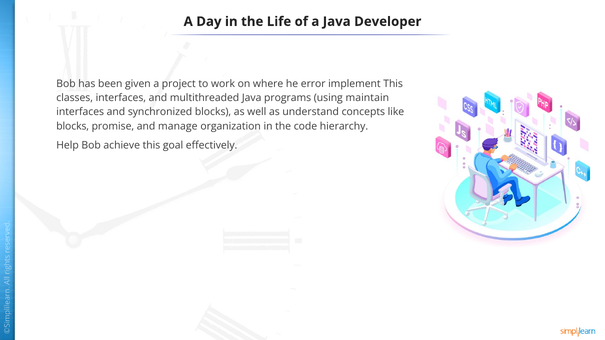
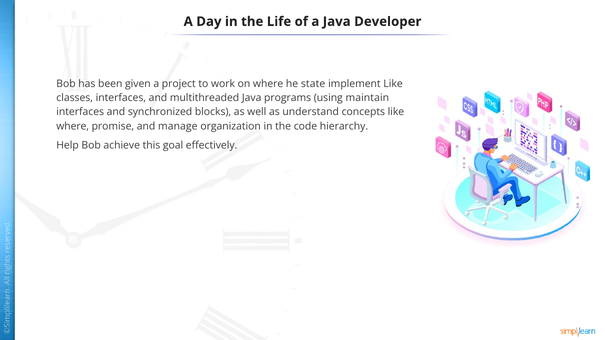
error: error -> state
implement This: This -> Like
blocks at (73, 126): blocks -> where
